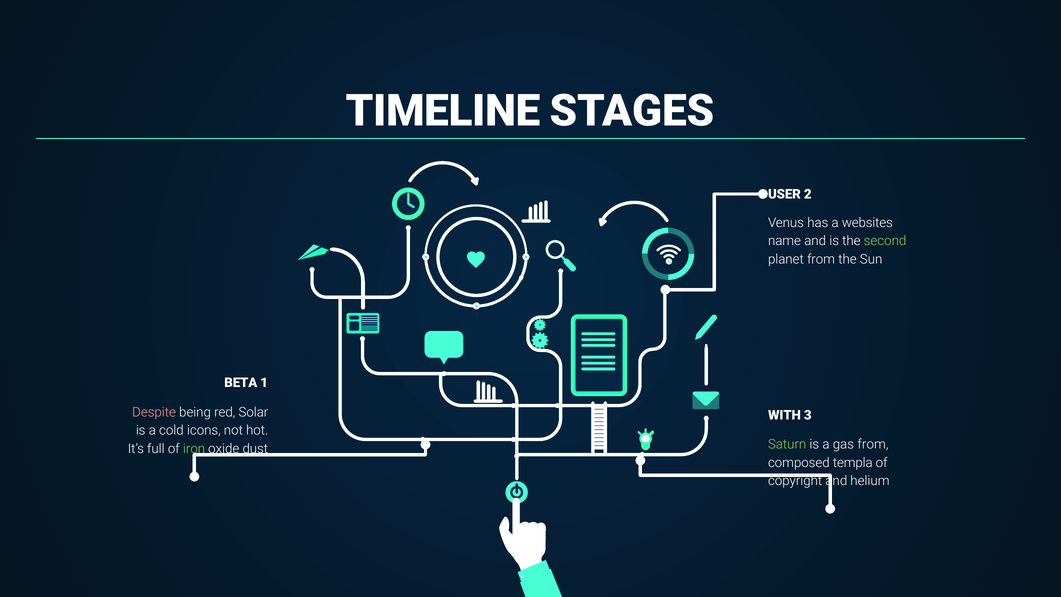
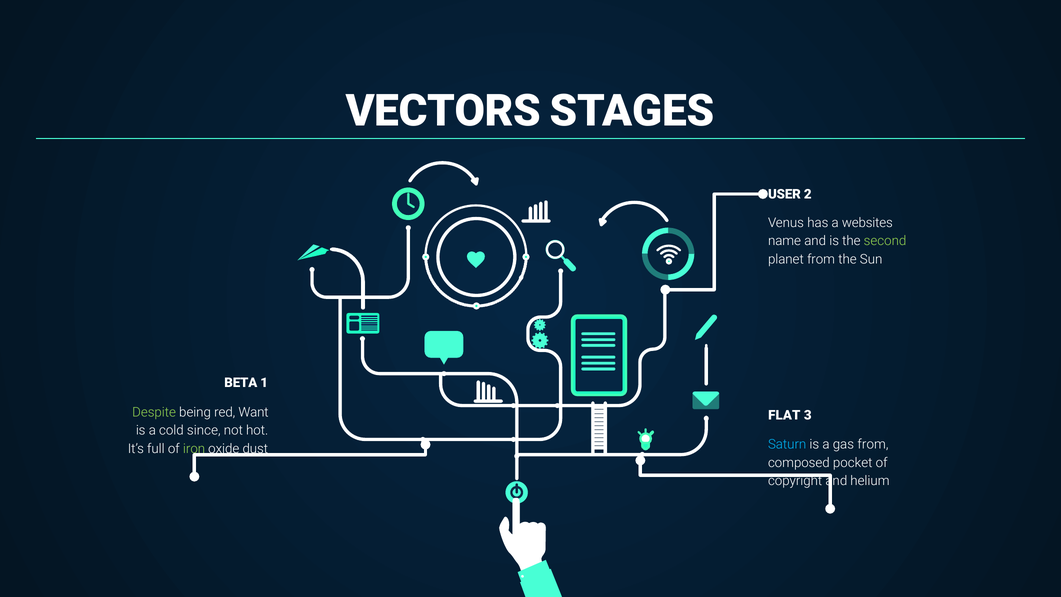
TIMELINE: TIMELINE -> VECTORS
Despite colour: pink -> light green
Solar: Solar -> Want
WITH: WITH -> FLAT
icons: icons -> since
Saturn colour: light green -> light blue
templa: templa -> pocket
